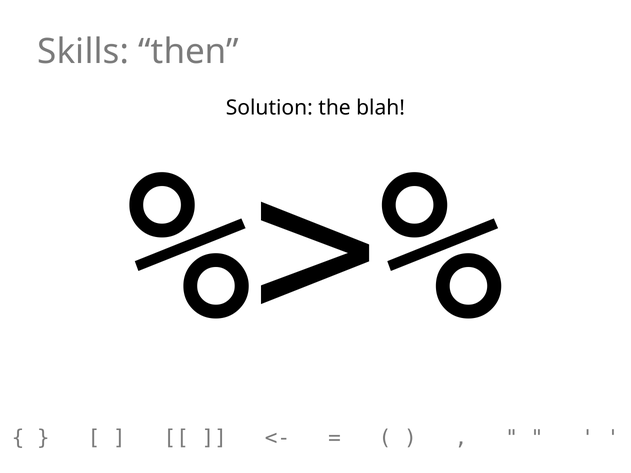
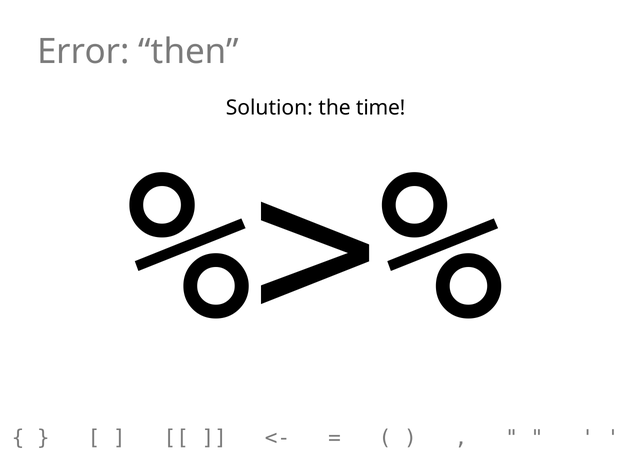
Skills: Skills -> Error
blah: blah -> time
